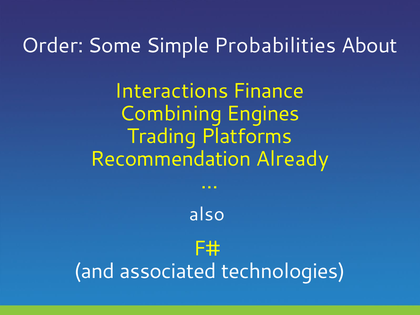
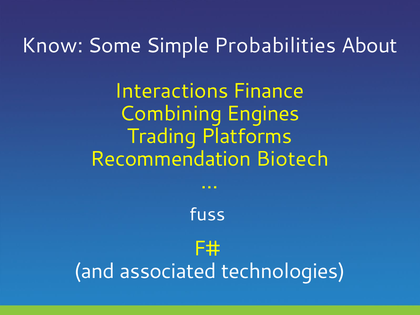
Order: Order -> Know
Already: Already -> Biotech
also: also -> fuss
